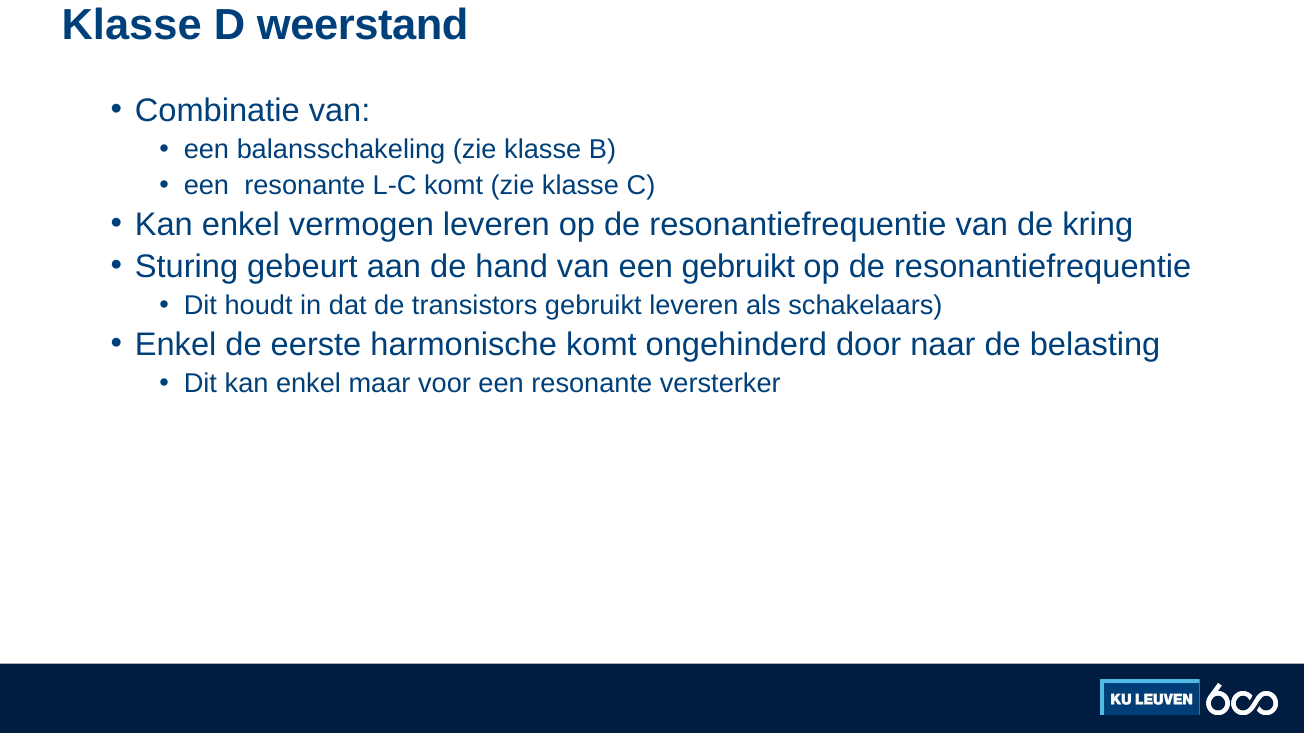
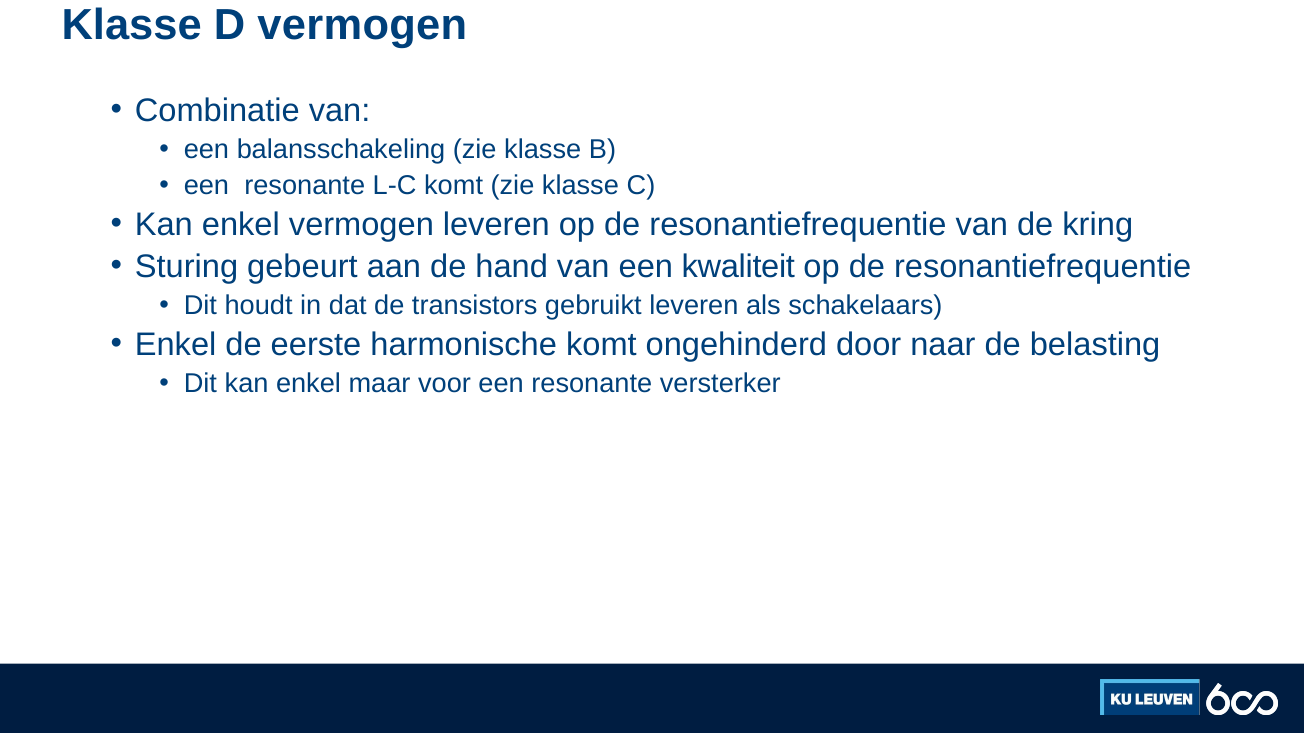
D weerstand: weerstand -> vermogen
een gebruikt: gebruikt -> kwaliteit
